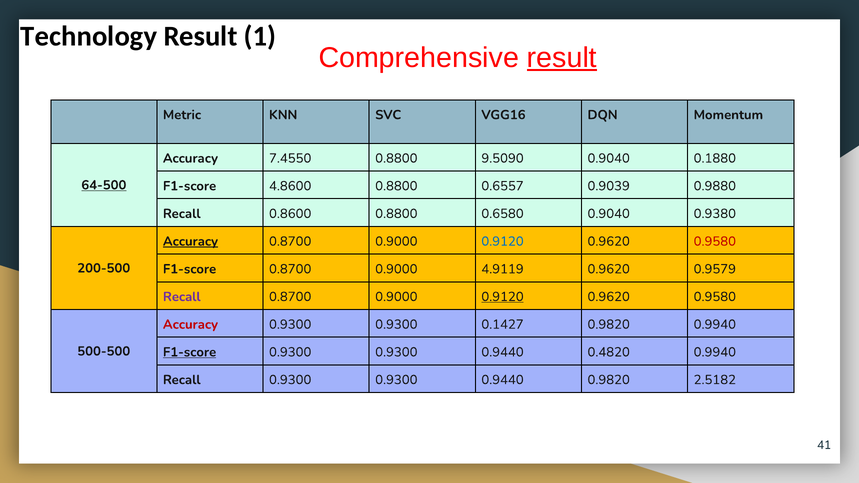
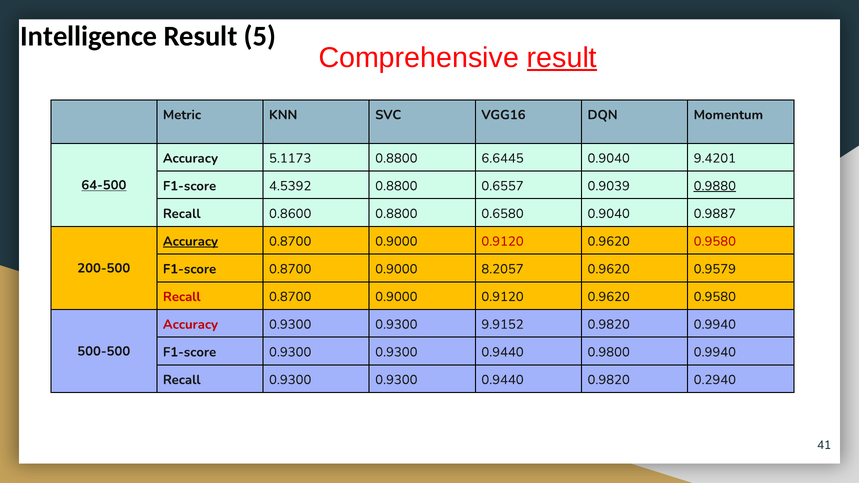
Technology: Technology -> Intelligence
1: 1 -> 5
7.4550: 7.4550 -> 5.1173
9.5090: 9.5090 -> 6.6445
0.1880: 0.1880 -> 9.4201
4.8600: 4.8600 -> 4.5392
0.9880 underline: none -> present
0.9380: 0.9380 -> 0.9887
0.9120 at (503, 241) colour: blue -> red
4.9119: 4.9119 -> 8.2057
Recall at (182, 297) colour: purple -> red
0.9120 at (503, 297) underline: present -> none
0.1427: 0.1427 -> 9.9152
F1-score at (190, 352) underline: present -> none
0.4820: 0.4820 -> 0.9800
2.5182: 2.5182 -> 0.2940
